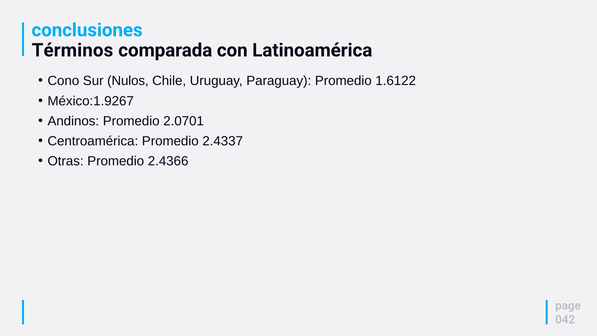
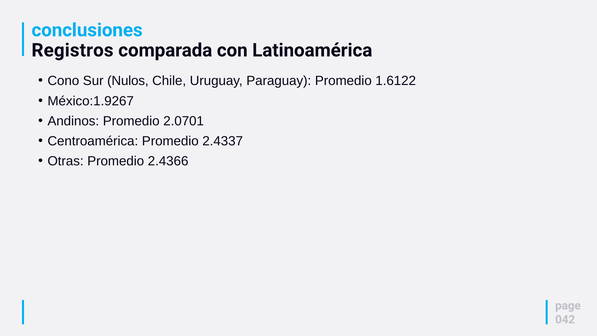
Términos: Términos -> Registros
